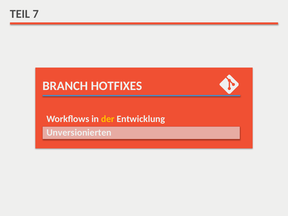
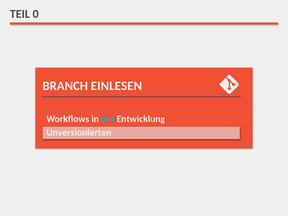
7: 7 -> 0
HOTFIXES: HOTFIXES -> EINLESEN
der colour: yellow -> light blue
